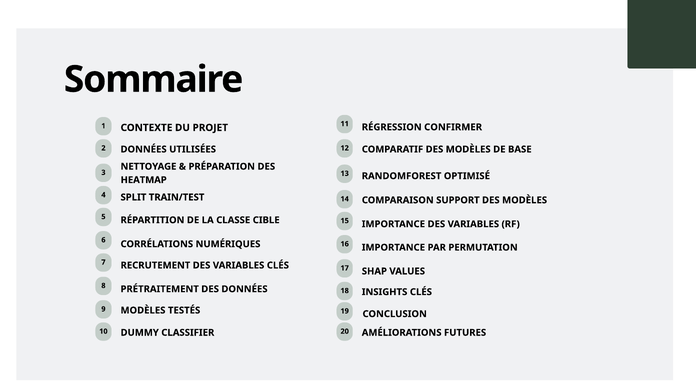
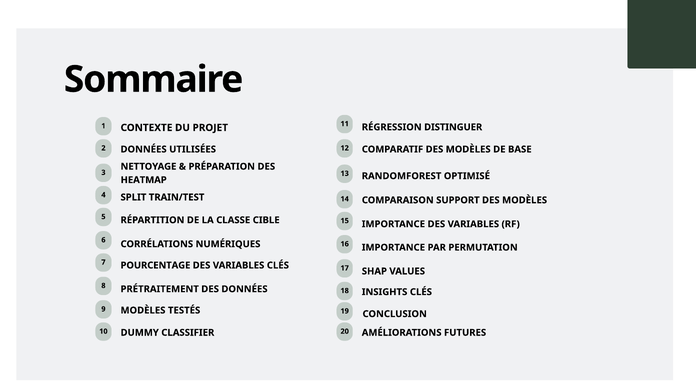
CONFIRMER: CONFIRMER -> DISTINGUER
RECRUTEMENT: RECRUTEMENT -> POURCENTAGE
